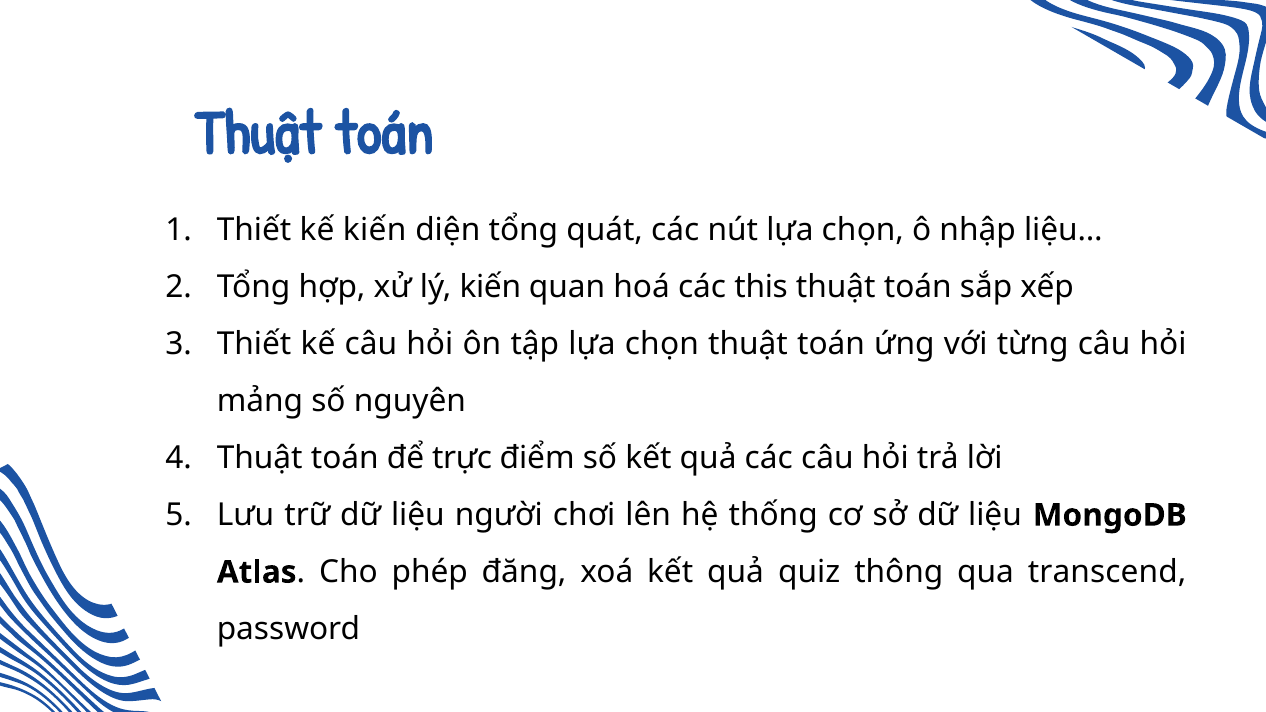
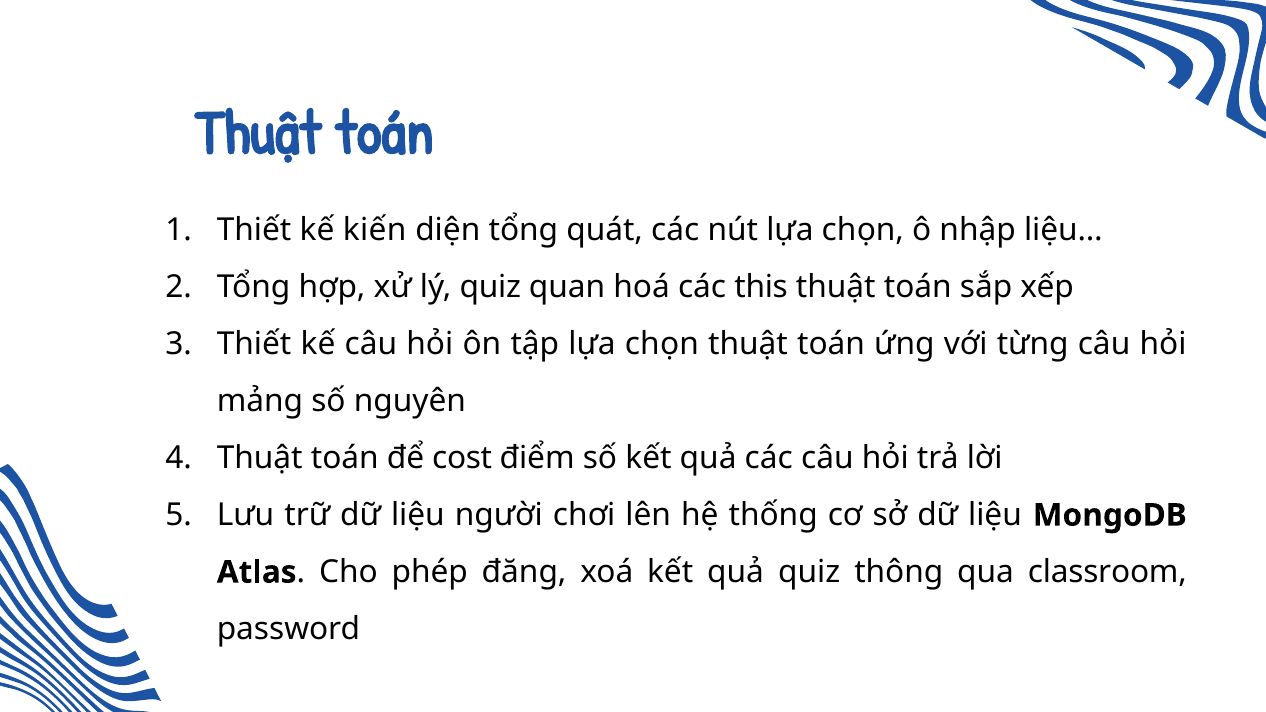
lý kiến: kiến -> quiz
trực: trực -> cost
transcend: transcend -> classroom
